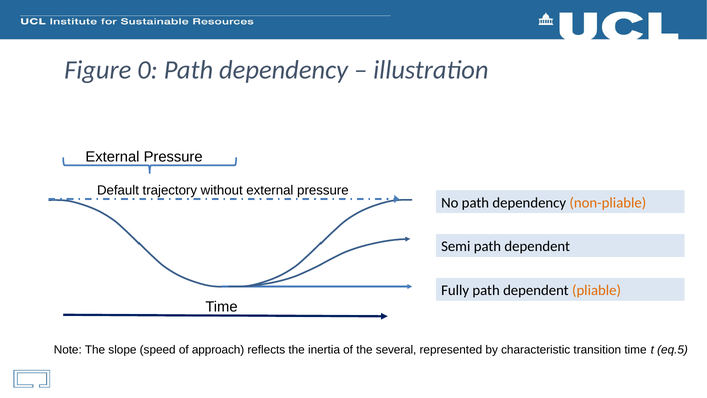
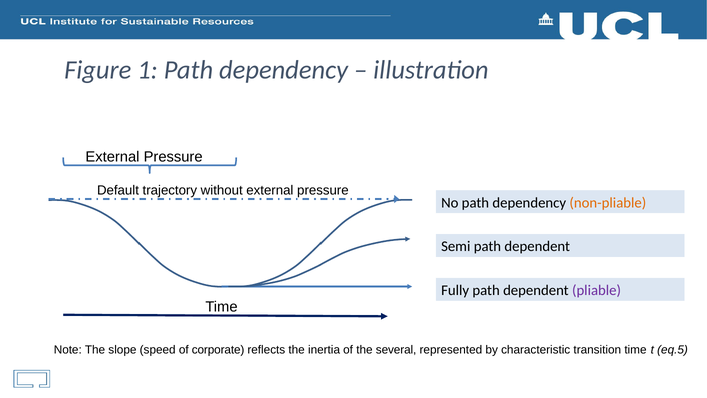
0: 0 -> 1
pliable colour: orange -> purple
approach: approach -> corporate
